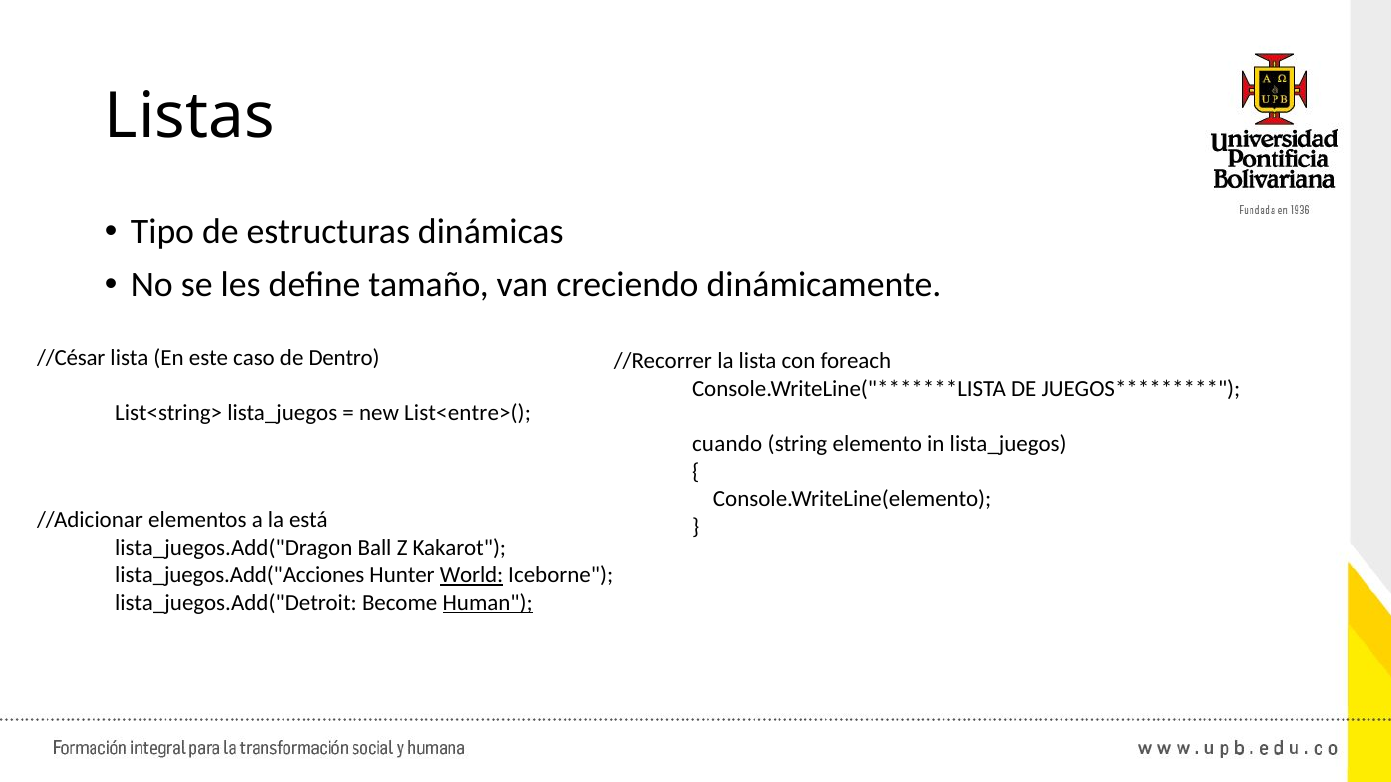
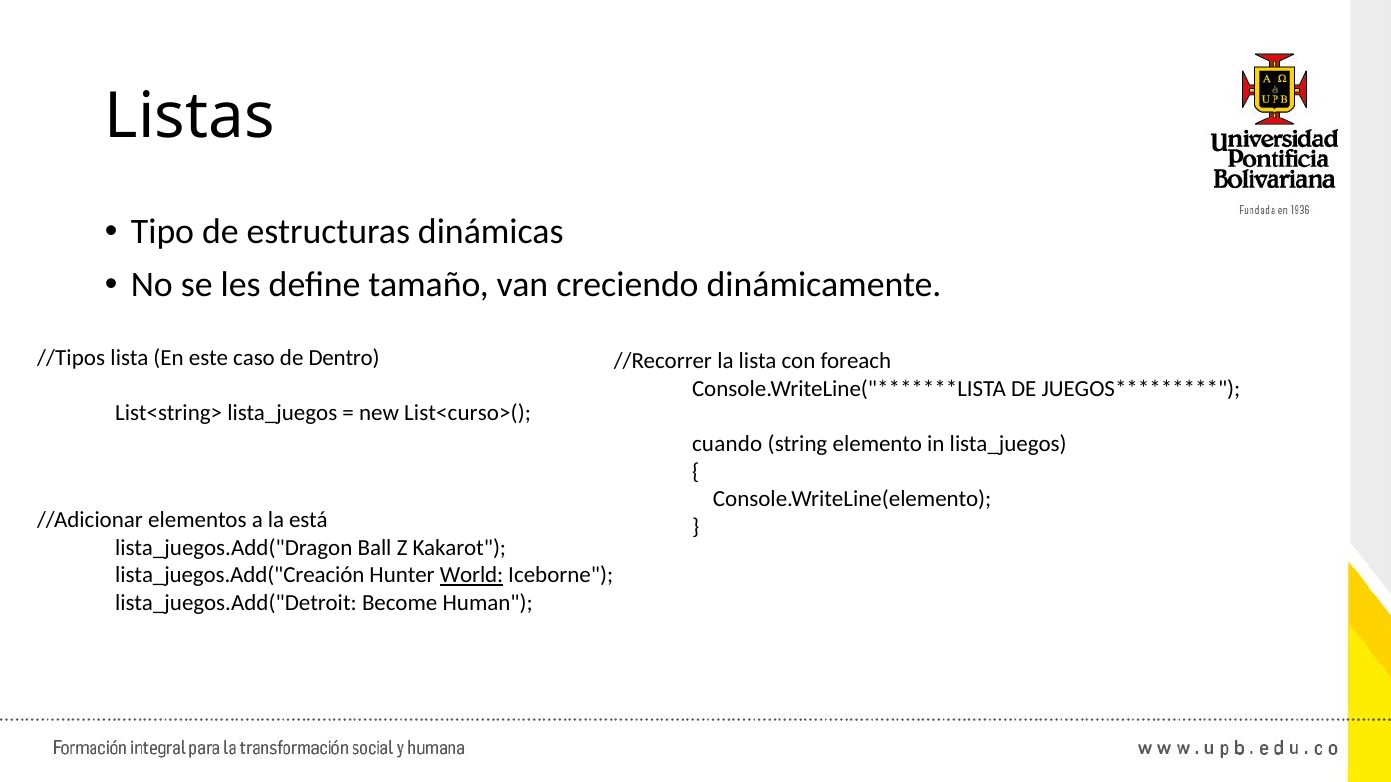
//César: //César -> //Tipos
List<entre>(: List<entre>( -> List<curso>(
lista_juegos.Add("Acciones: lista_juegos.Add("Acciones -> lista_juegos.Add("Creación
Human underline: present -> none
